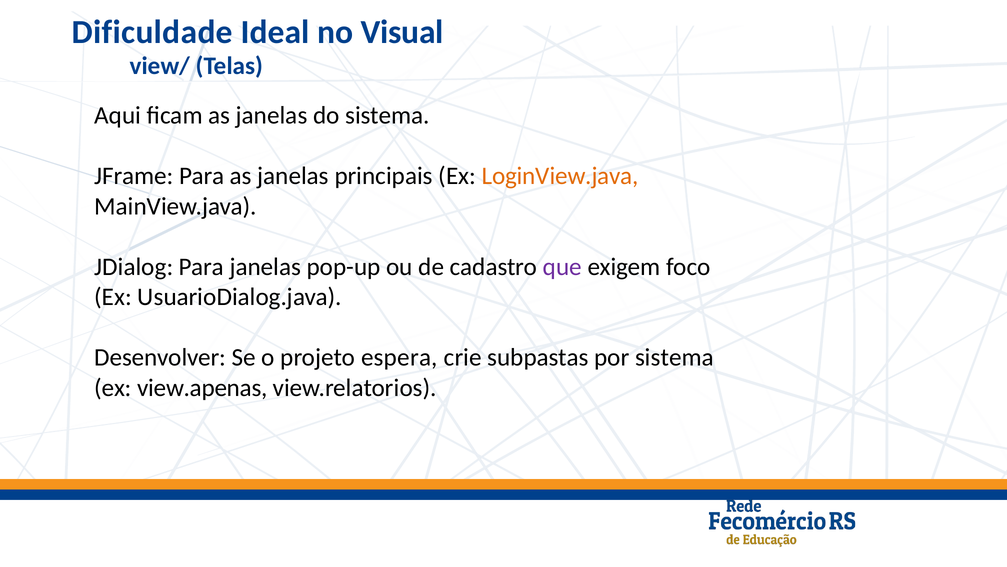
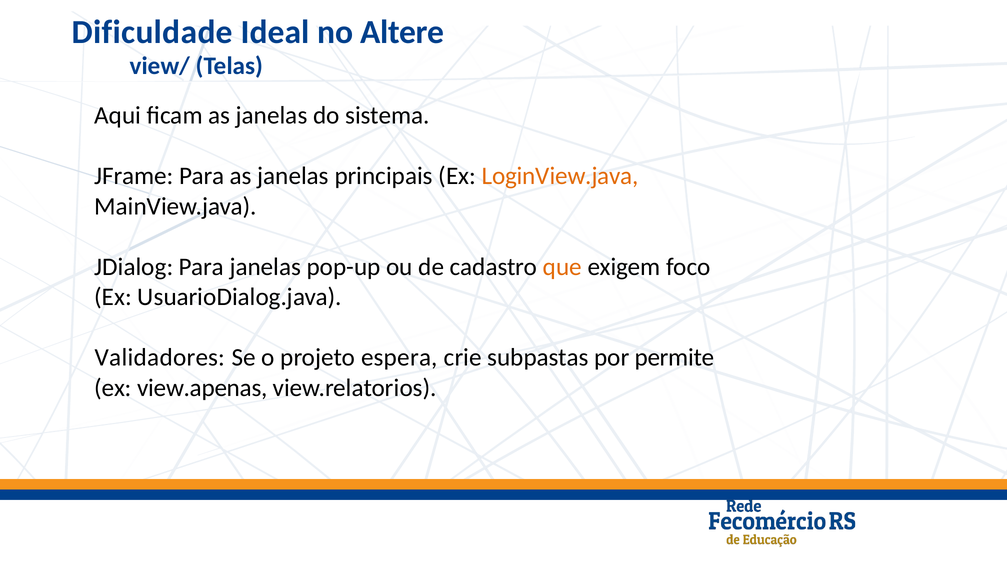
Visual: Visual -> Altere
que colour: purple -> orange
Desenvolver: Desenvolver -> Validadores
por sistema: sistema -> permite
